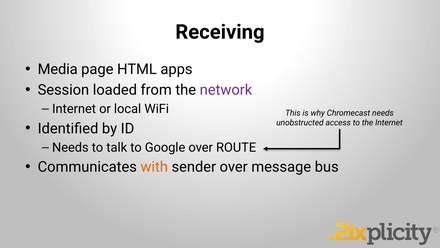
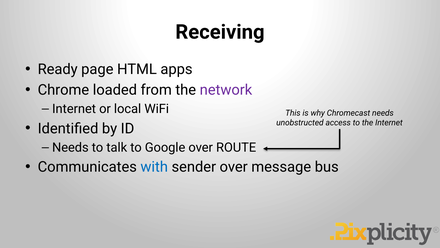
Media: Media -> Ready
Session: Session -> Chrome
with colour: orange -> blue
